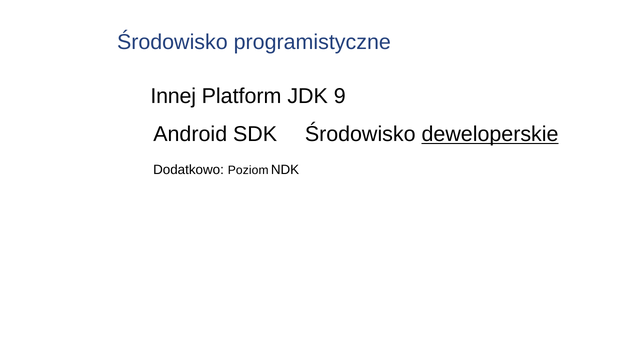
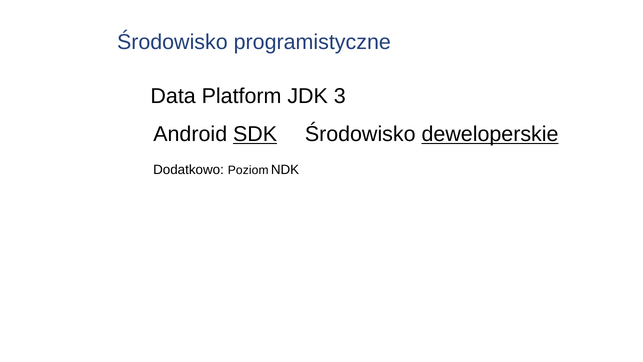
Innej: Innej -> Data
9: 9 -> 3
SDK underline: none -> present
